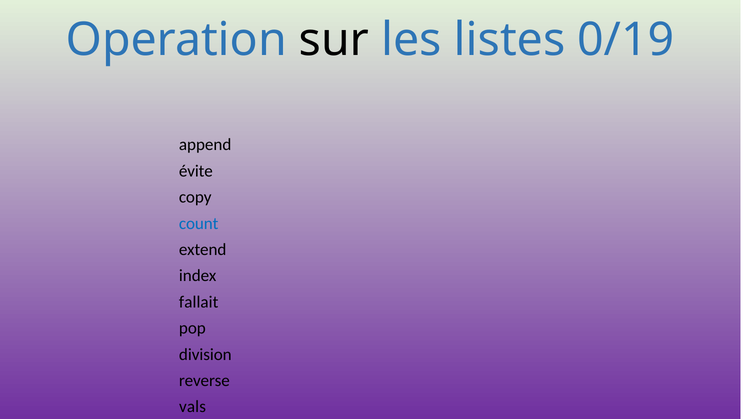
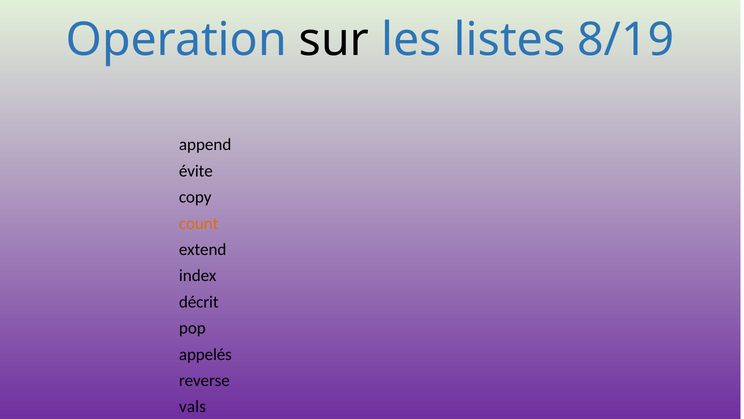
0/19: 0/19 -> 8/19
count colour: blue -> orange
fallait: fallait -> décrit
division: division -> appelés
